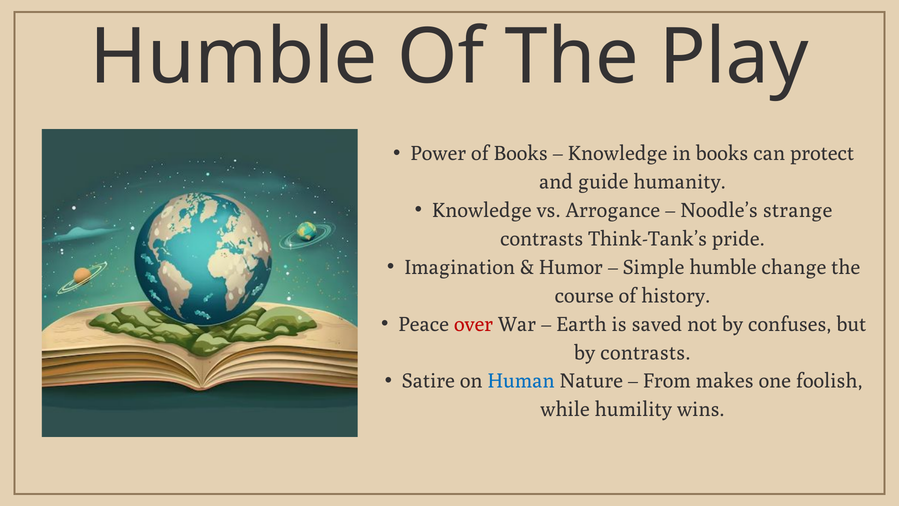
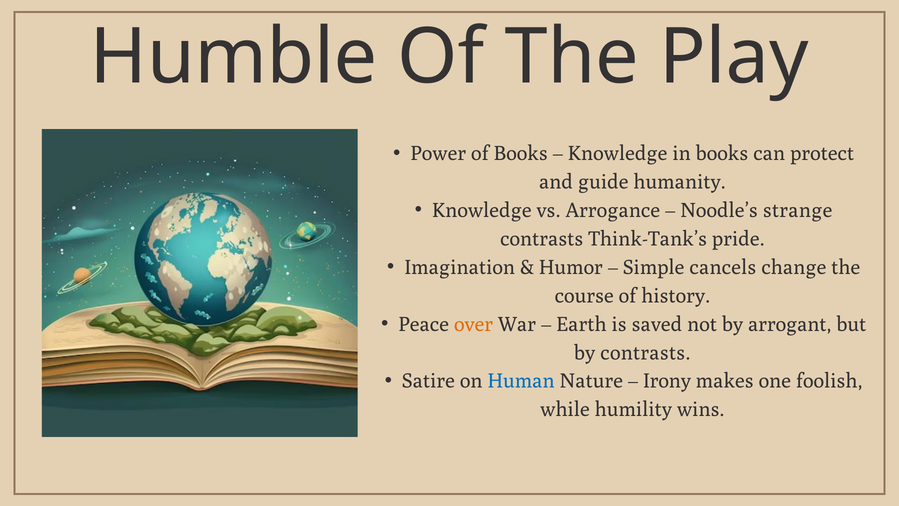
Simple humble: humble -> cancels
over colour: red -> orange
confuses: confuses -> arrogant
From: From -> Irony
